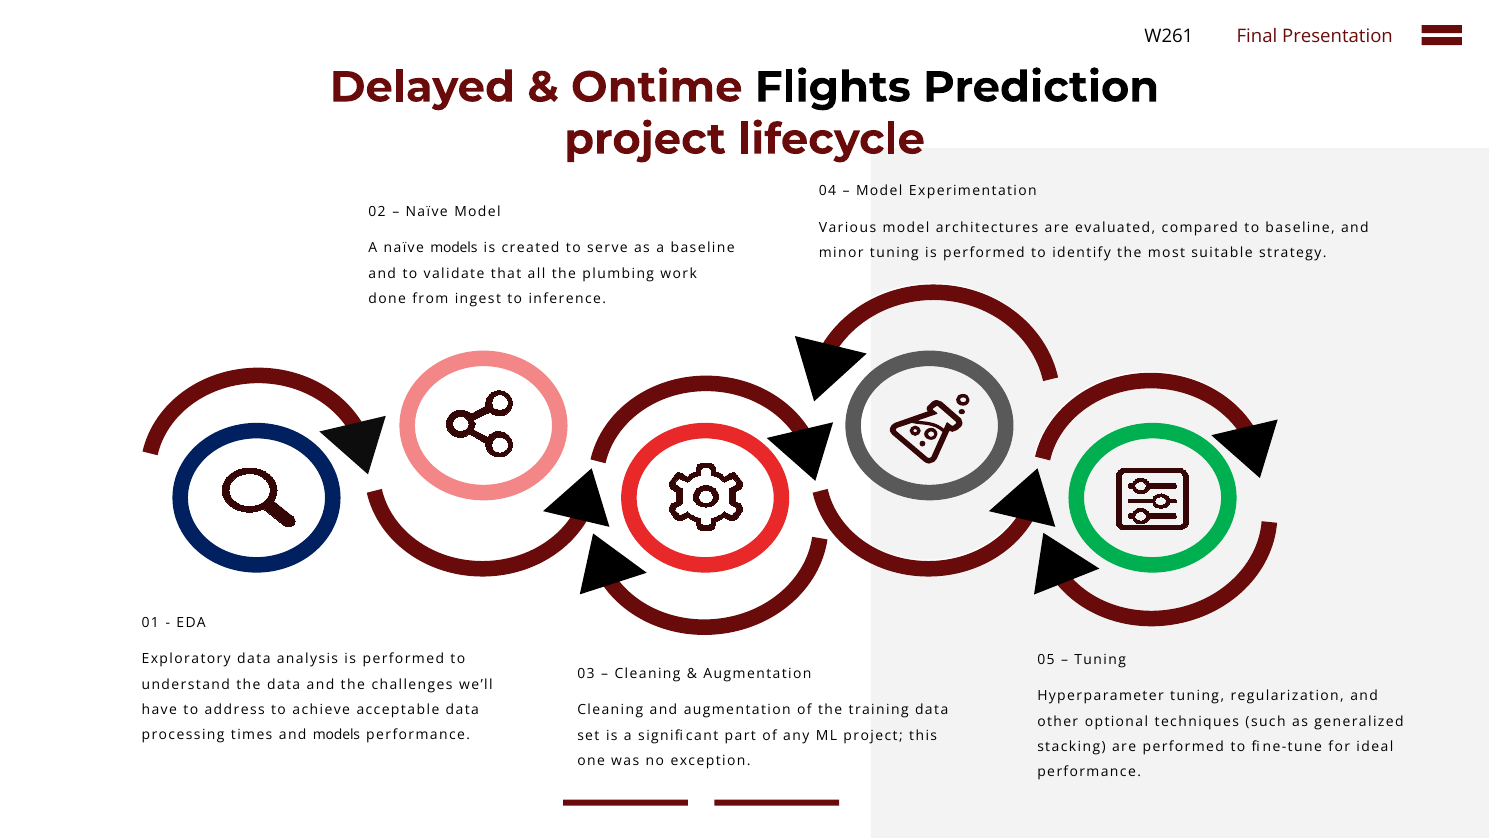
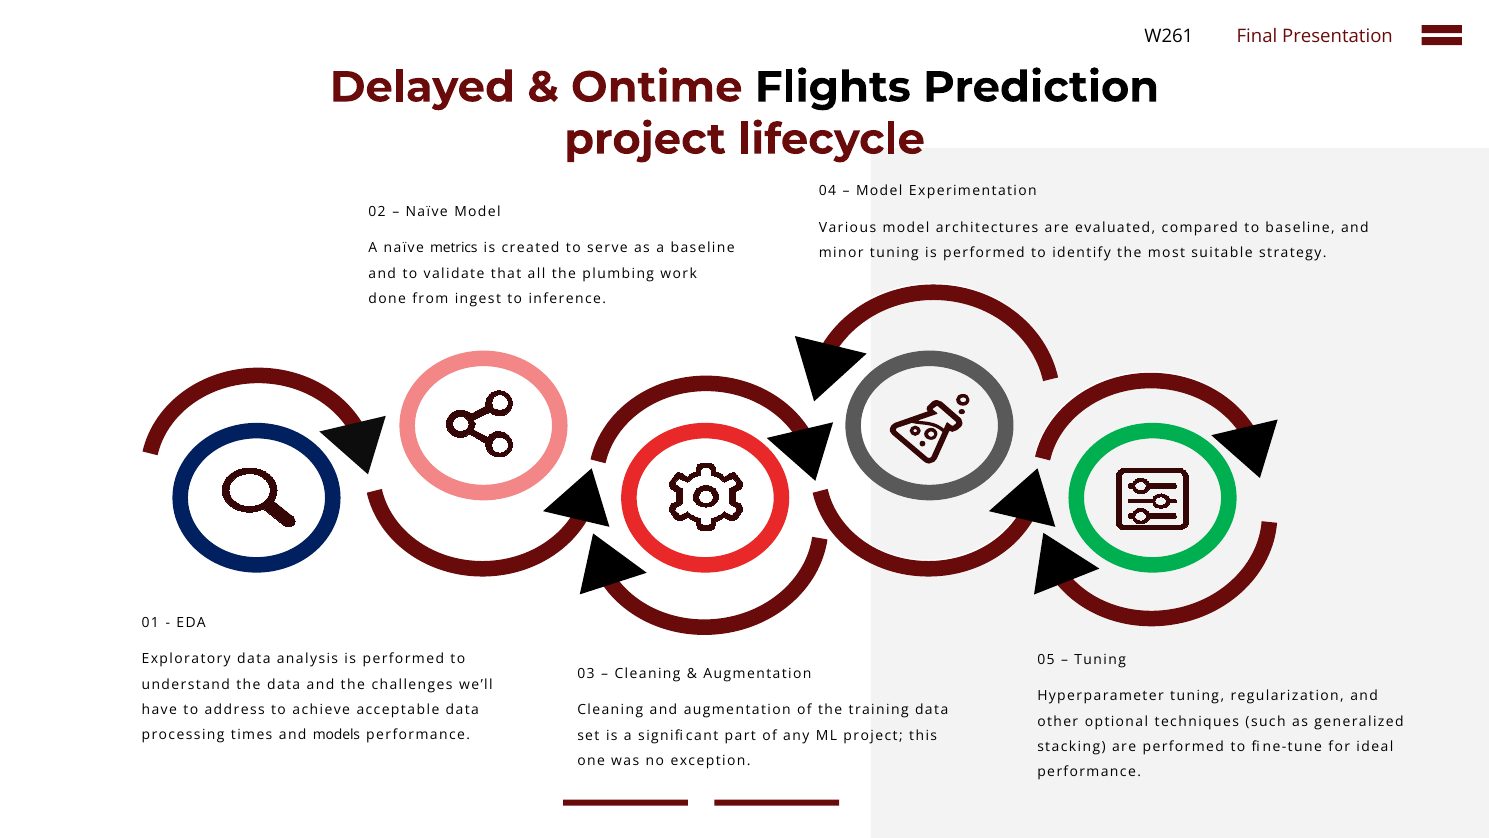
naïve models: models -> metrics
